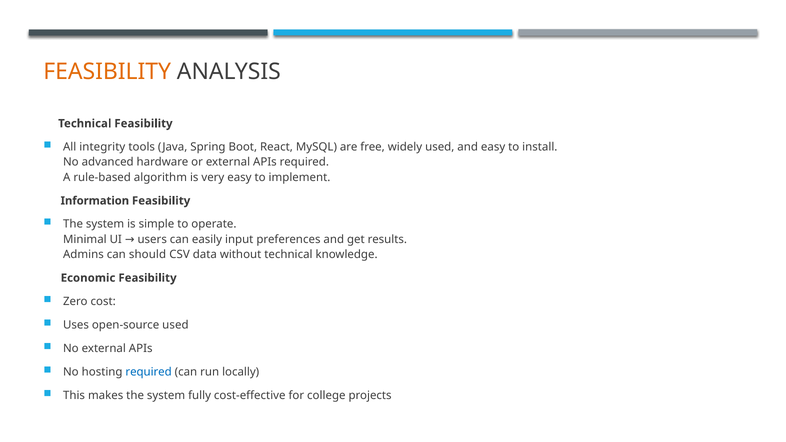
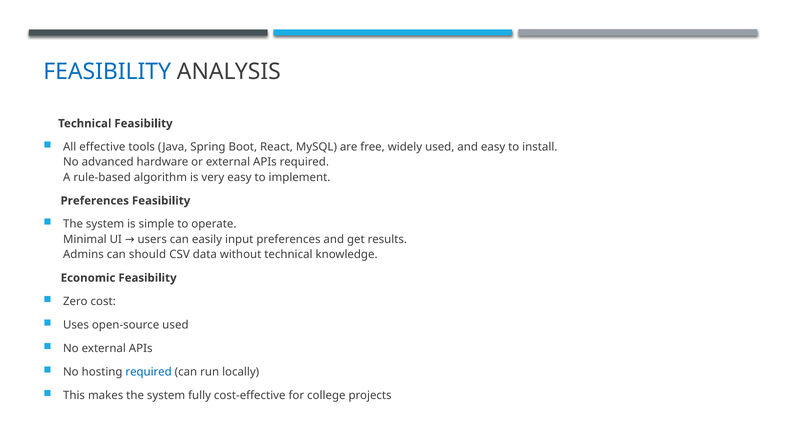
FEASIBILITY at (107, 72) colour: orange -> blue
integrity: integrity -> effective
Information at (95, 201): Information -> Preferences
